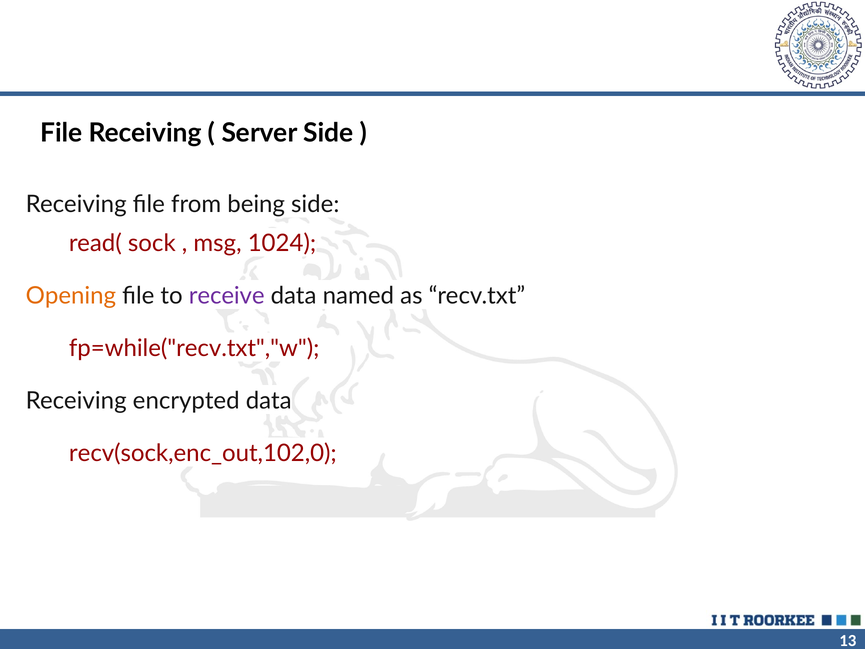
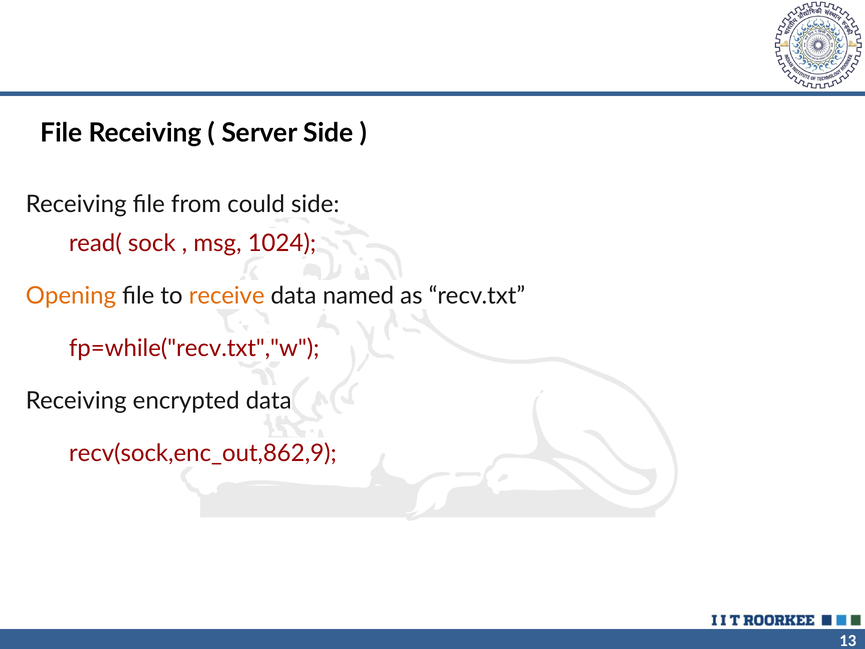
being: being -> could
receive colour: purple -> orange
recv(sock,enc_out,102,0: recv(sock,enc_out,102,0 -> recv(sock,enc_out,862,9
